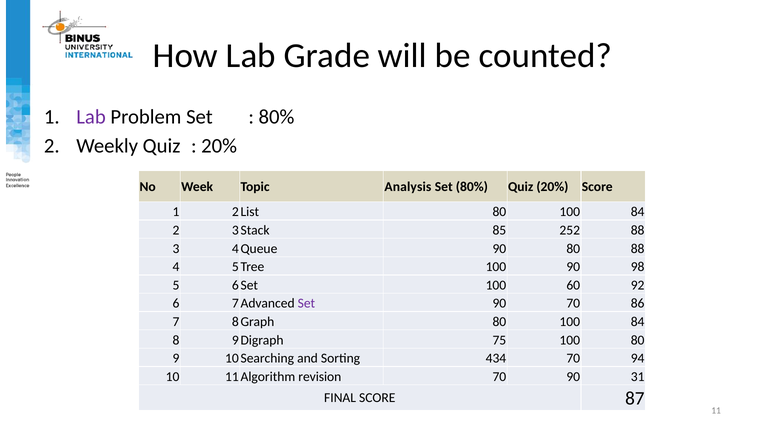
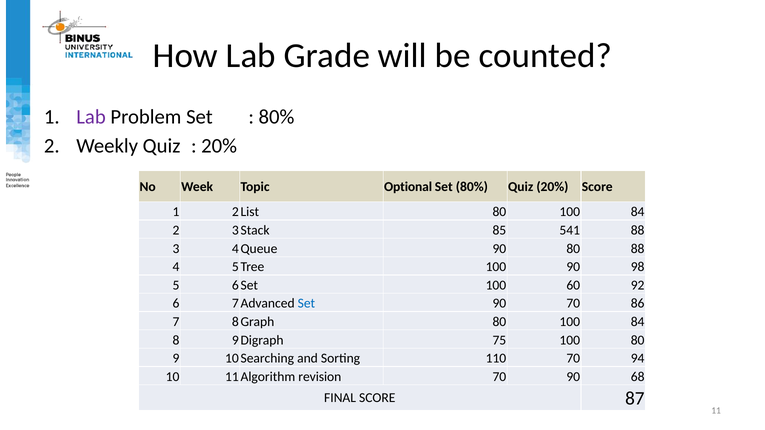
Analysis: Analysis -> Optional
252: 252 -> 541
Set at (306, 304) colour: purple -> blue
434: 434 -> 110
31: 31 -> 68
